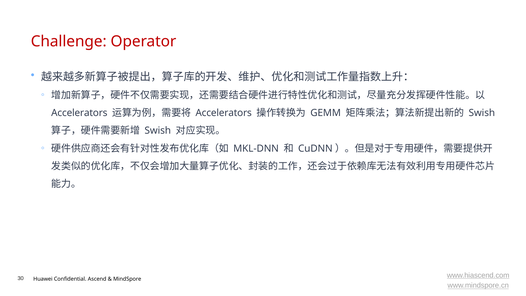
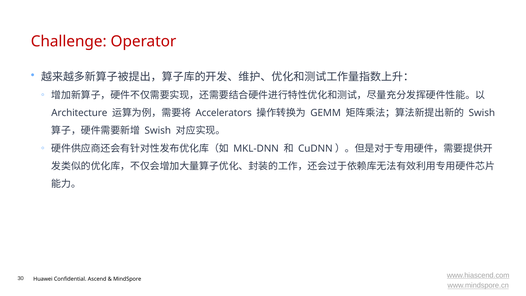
Accelerators at (79, 113): Accelerators -> Architecture
